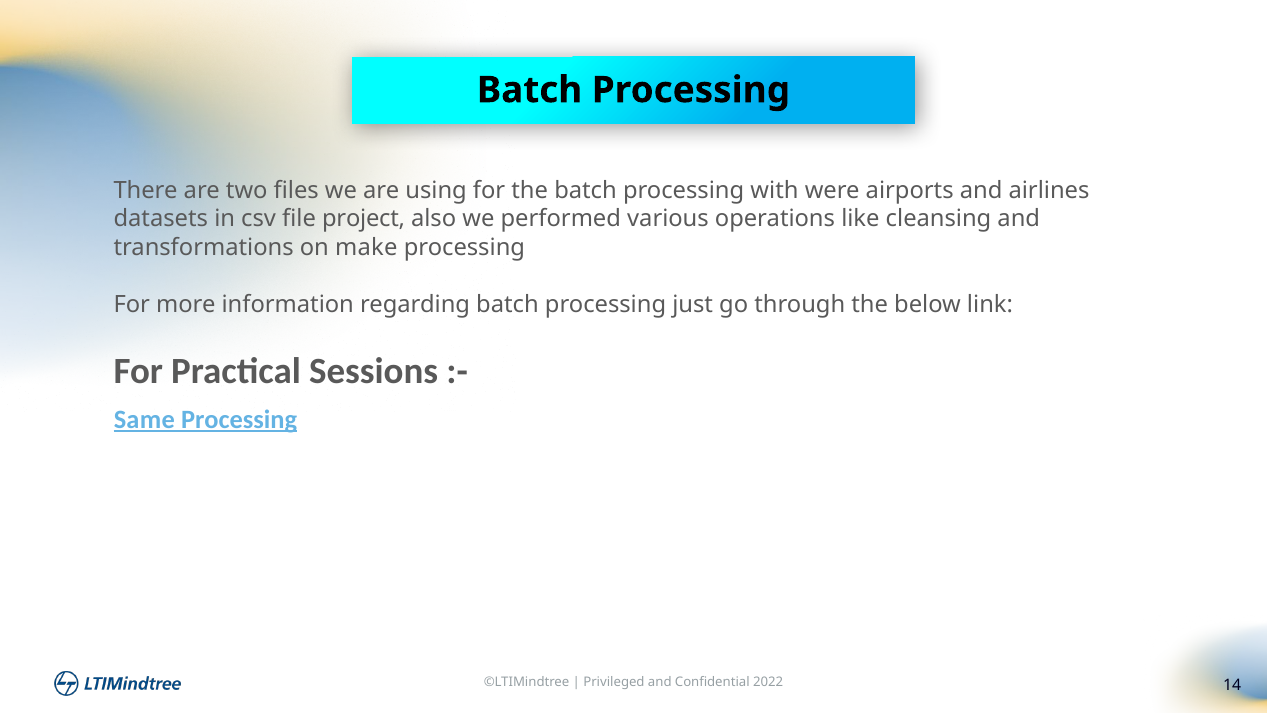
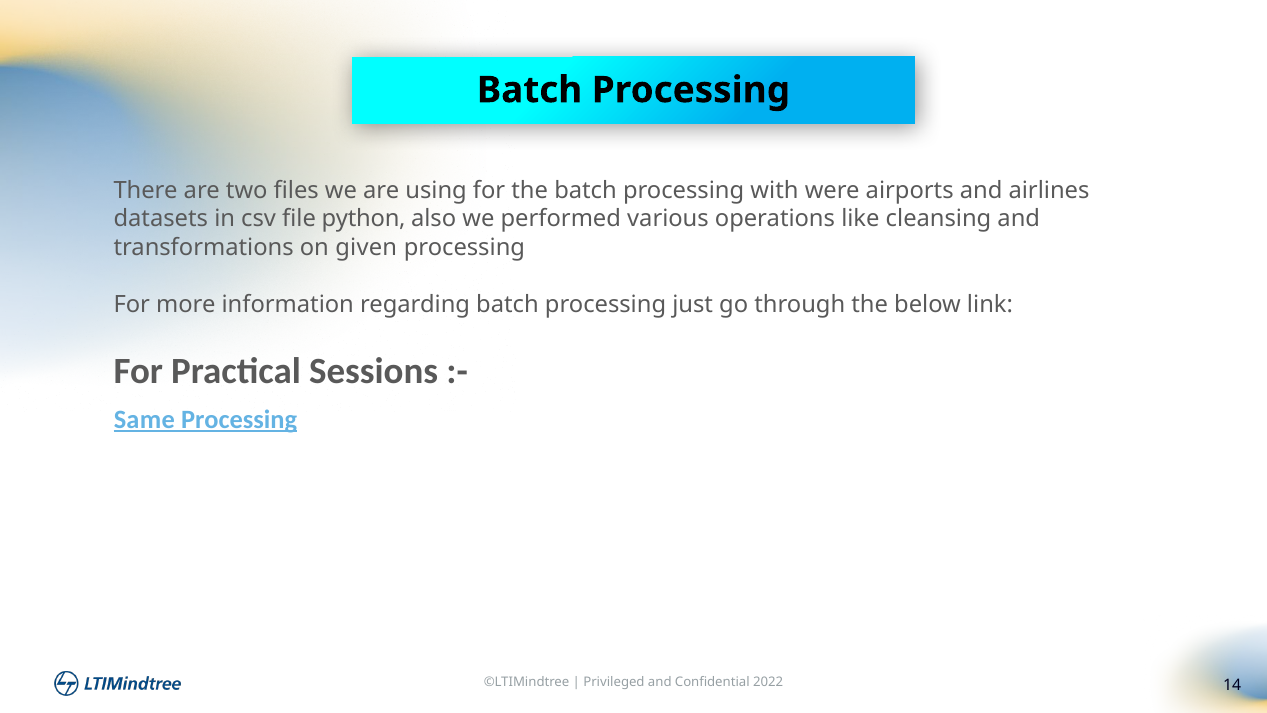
project: project -> python
make: make -> given
